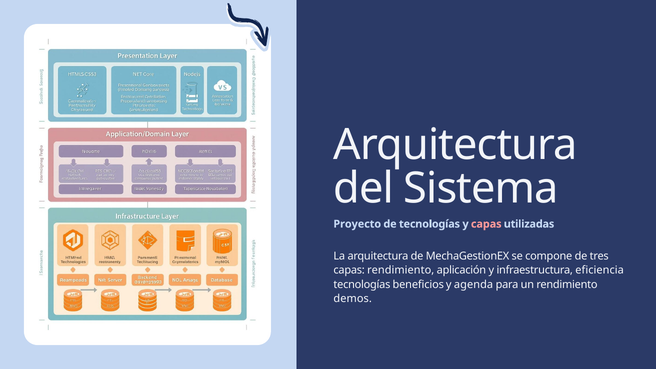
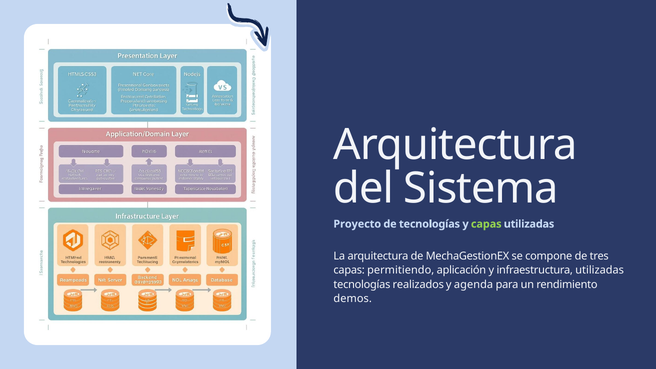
capas at (486, 224) colour: pink -> light green
capas rendimiento: rendimiento -> permitiendo
infraestructura eficiencia: eficiencia -> utilizadas
beneficios: beneficios -> realizados
